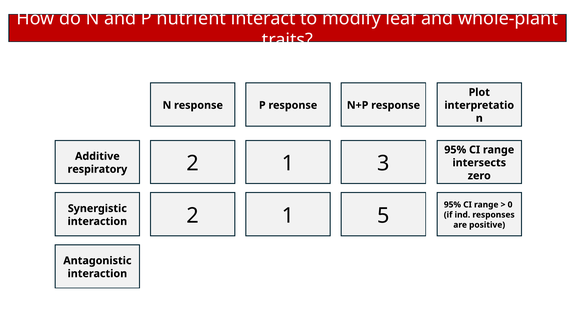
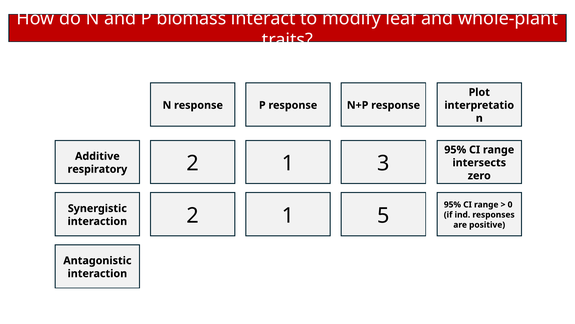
nutrient: nutrient -> biomass
